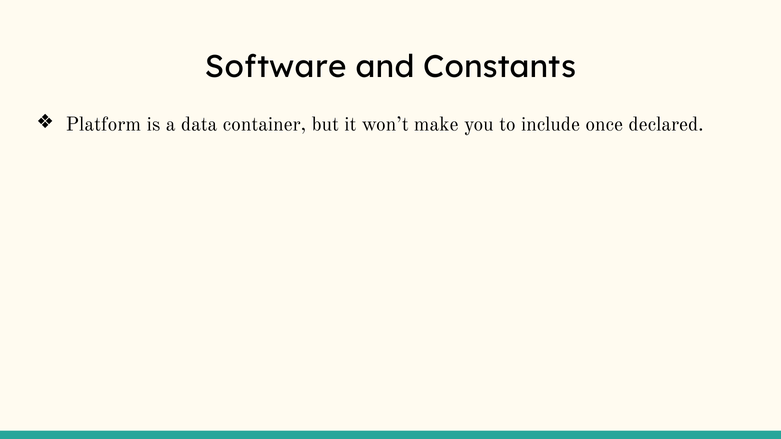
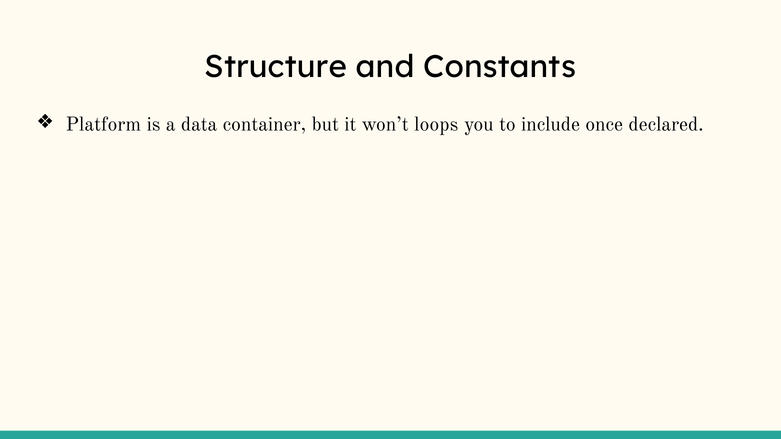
Software: Software -> Structure
make: make -> loops
